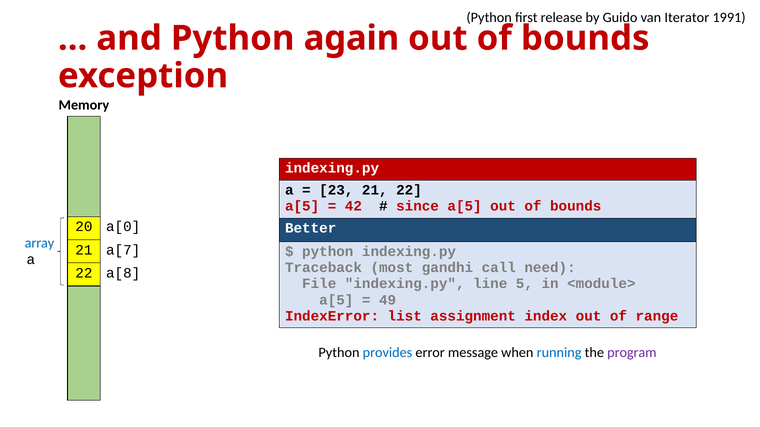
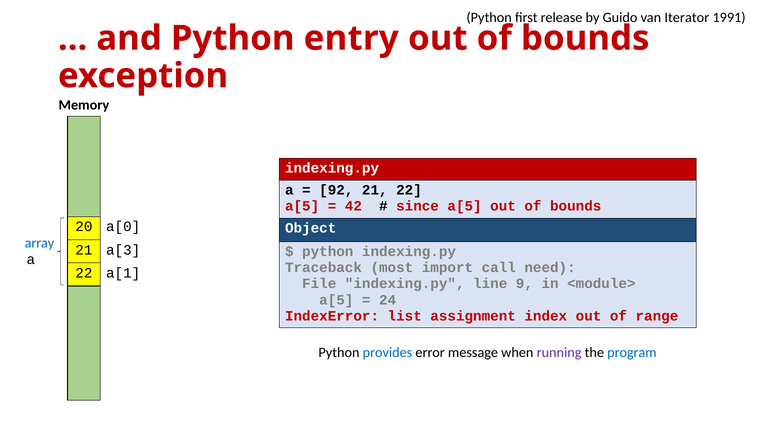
again: again -> entry
23: 23 -> 92
Better: Better -> Object
a[7: a[7 -> a[3
gandhi: gandhi -> import
a[8: a[8 -> a[1
5: 5 -> 9
49: 49 -> 24
running colour: blue -> purple
program colour: purple -> blue
